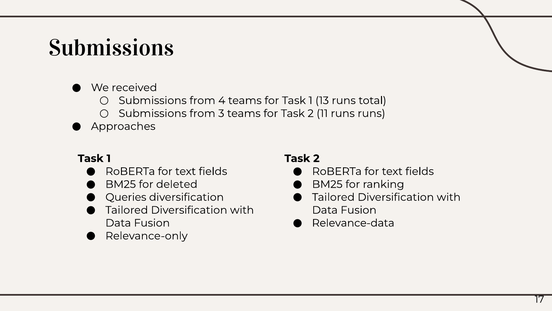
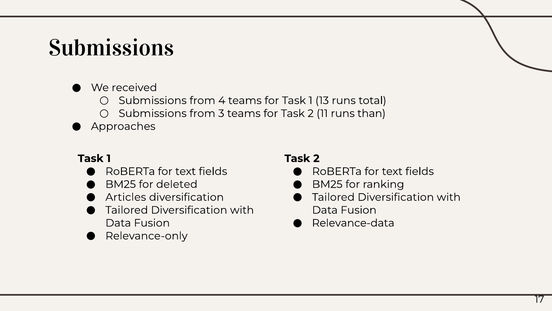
runs runs: runs -> than
Queries: Queries -> Articles
